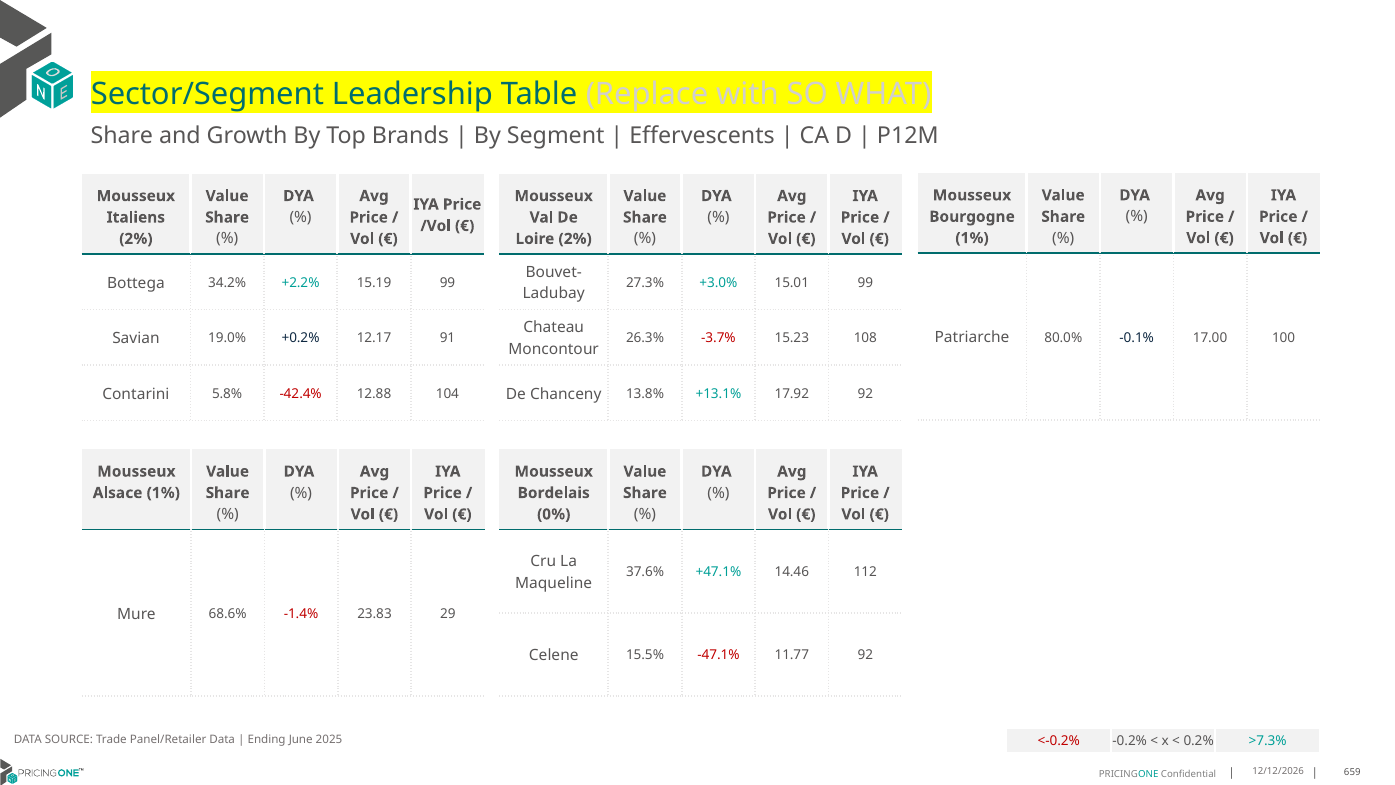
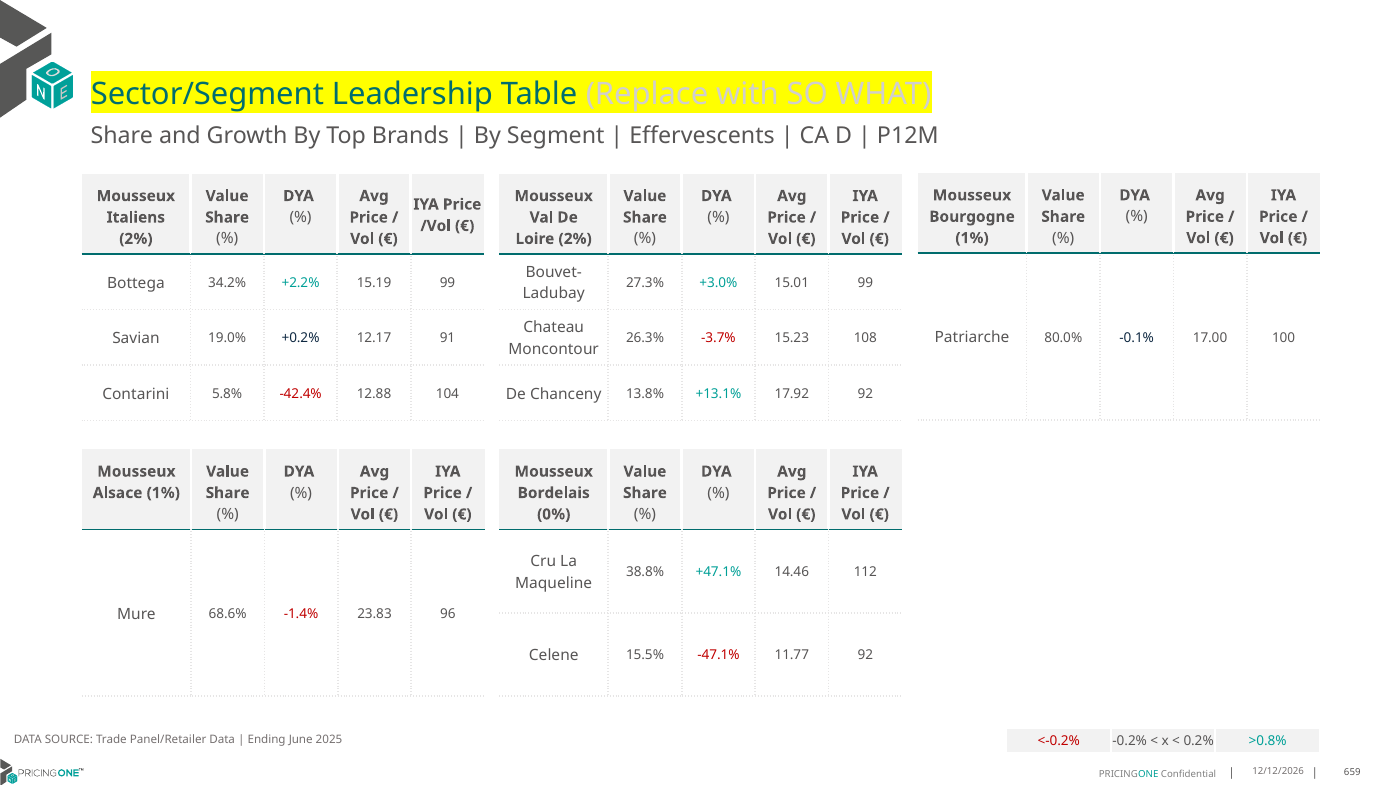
37.6%: 37.6% -> 38.8%
29: 29 -> 96
>7.3%: >7.3% -> >0.8%
